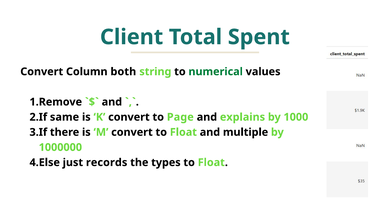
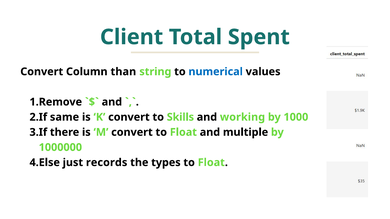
both: both -> than
numerical colour: green -> blue
Page: Page -> Skills
explains: explains -> working
